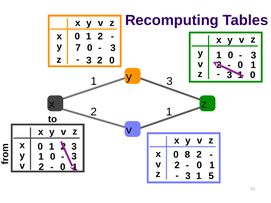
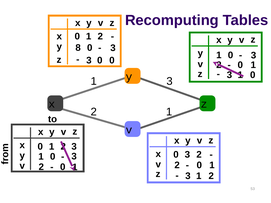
7: 7 -> 8
3 2: 2 -> 0
8 at (187, 155): 8 -> 3
3 1 5: 5 -> 2
